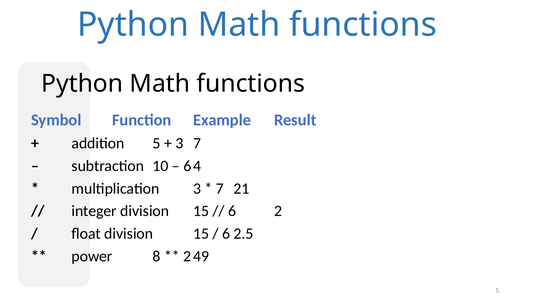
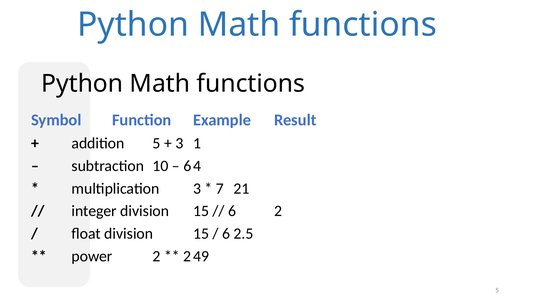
3 7: 7 -> 1
power 8: 8 -> 2
